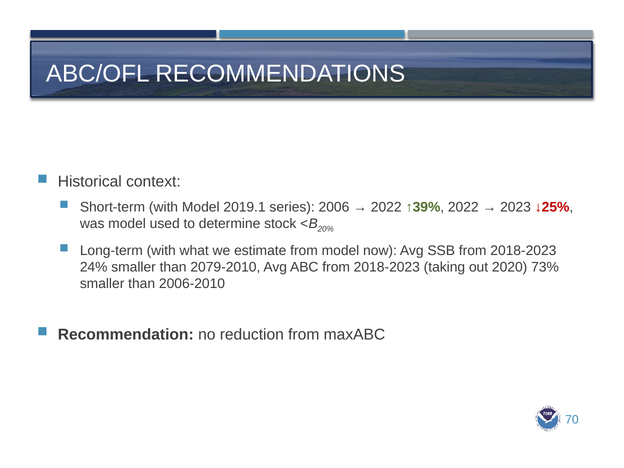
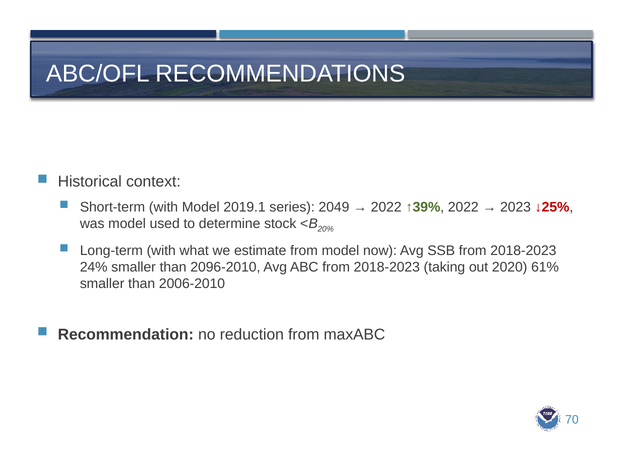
2006: 2006 -> 2049
2079-2010: 2079-2010 -> 2096-2010
73%: 73% -> 61%
